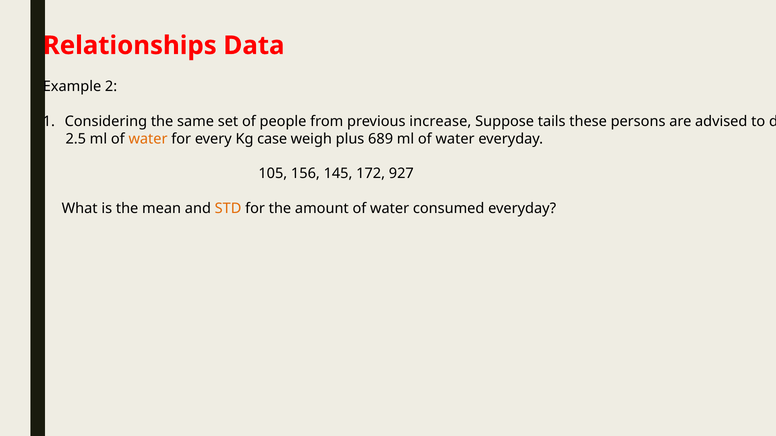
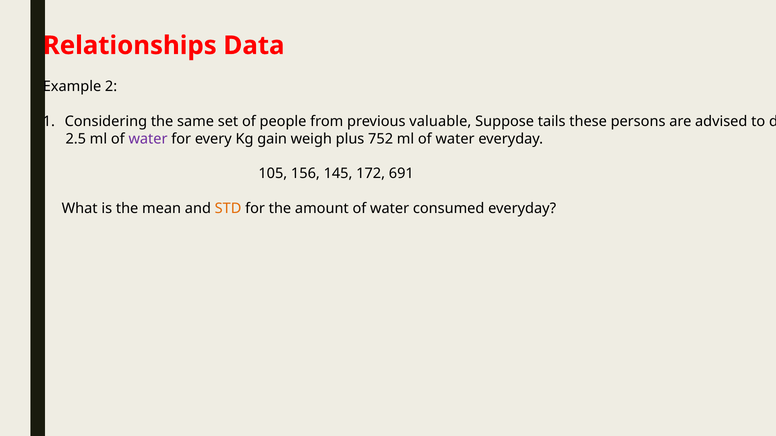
increase: increase -> valuable
water at (148, 139) colour: orange -> purple
case: case -> gain
689: 689 -> 752
927: 927 -> 691
